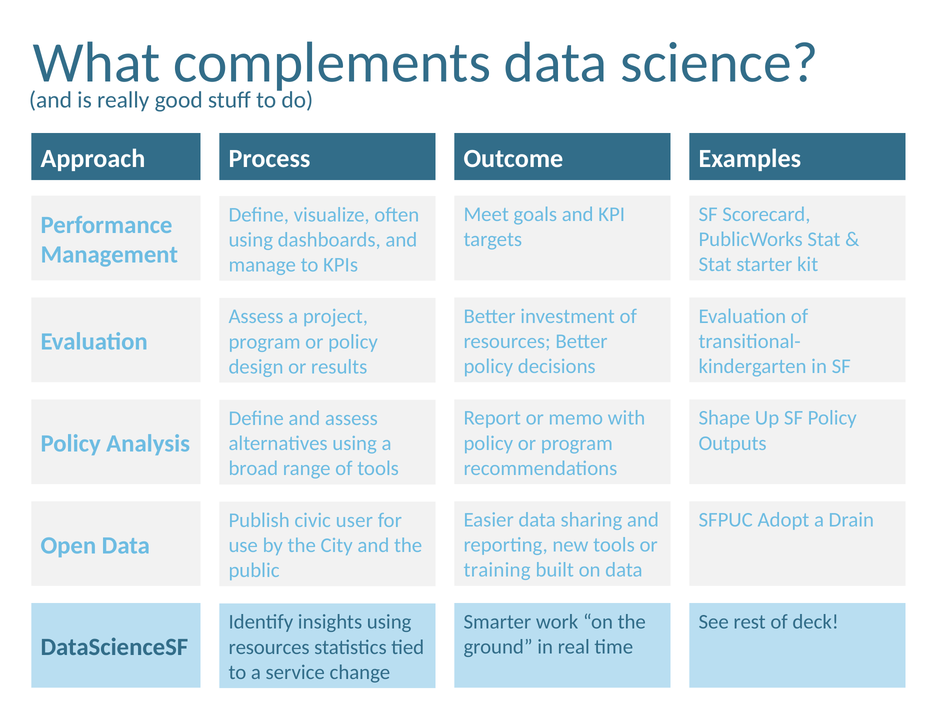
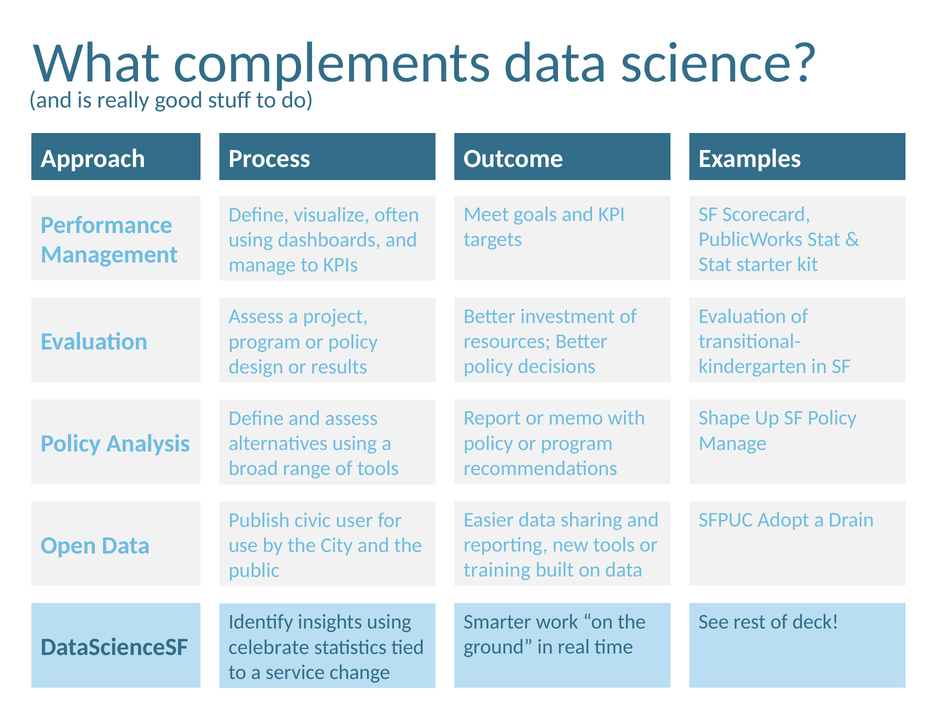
Outputs at (733, 443): Outputs -> Manage
resources at (269, 647): resources -> celebrate
